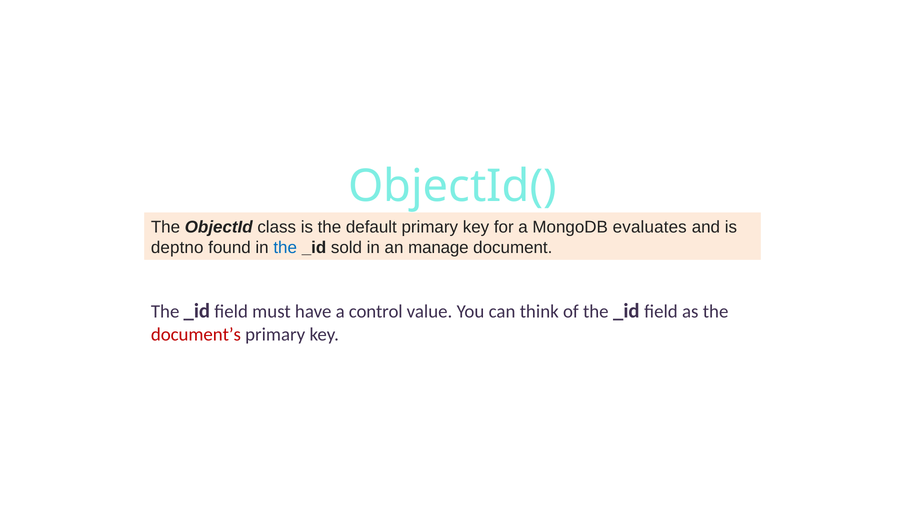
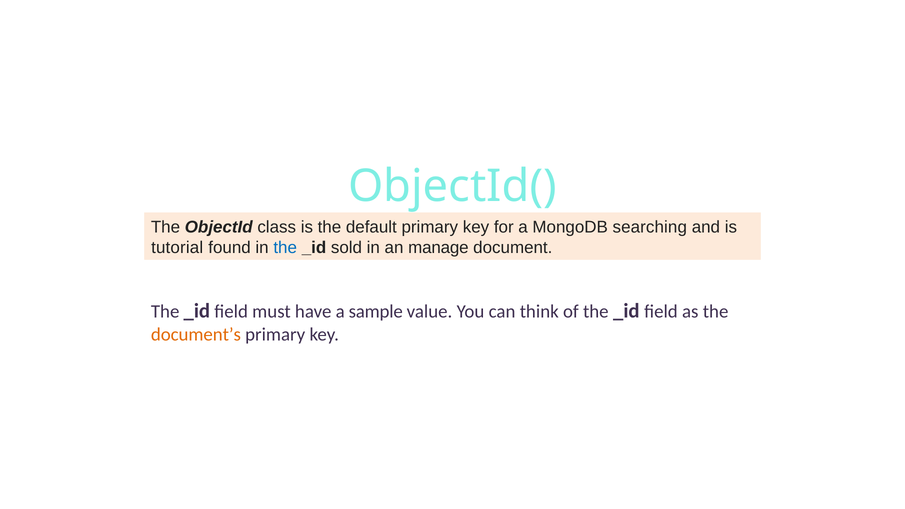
evaluates: evaluates -> searching
deptno: deptno -> tutorial
control: control -> sample
document’s colour: red -> orange
